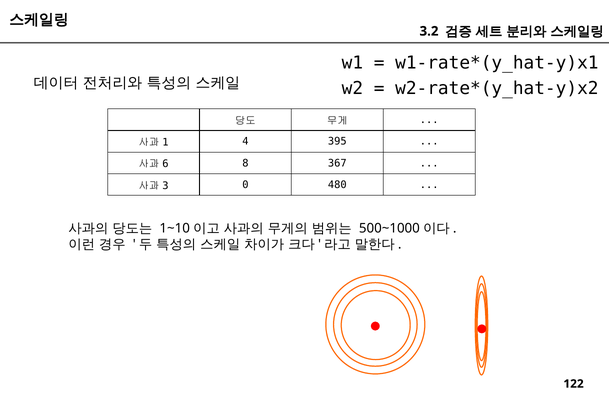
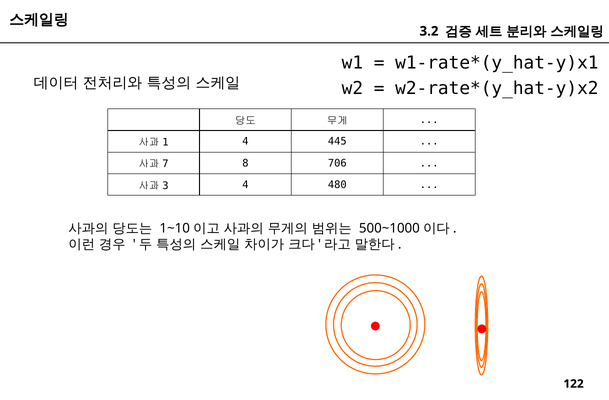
395: 395 -> 445
6: 6 -> 7
367: 367 -> 706
0 at (245, 185): 0 -> 4
